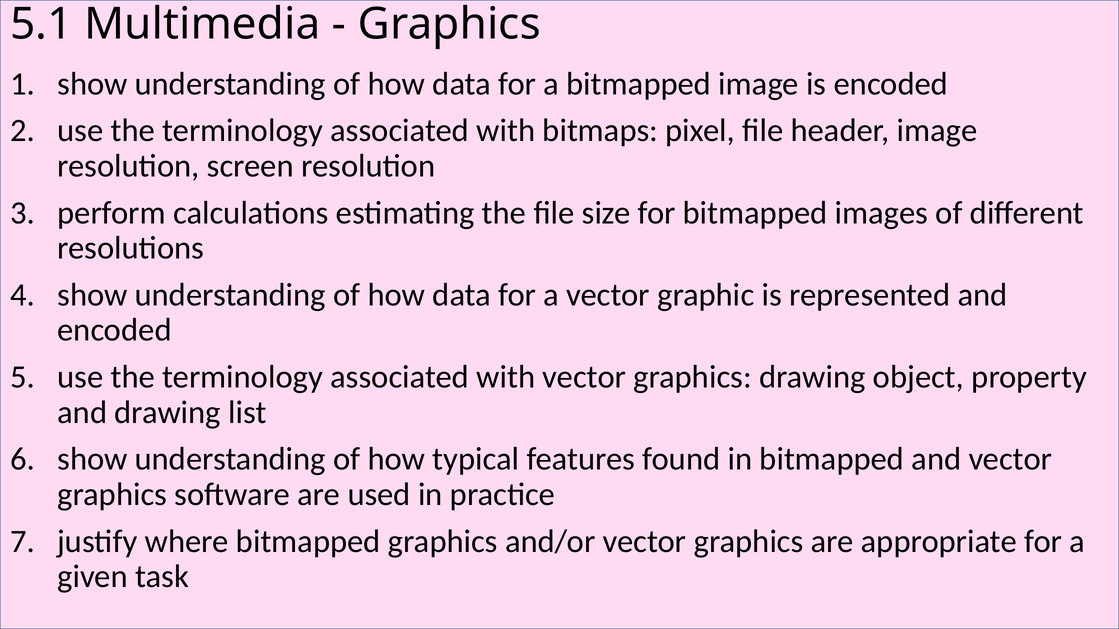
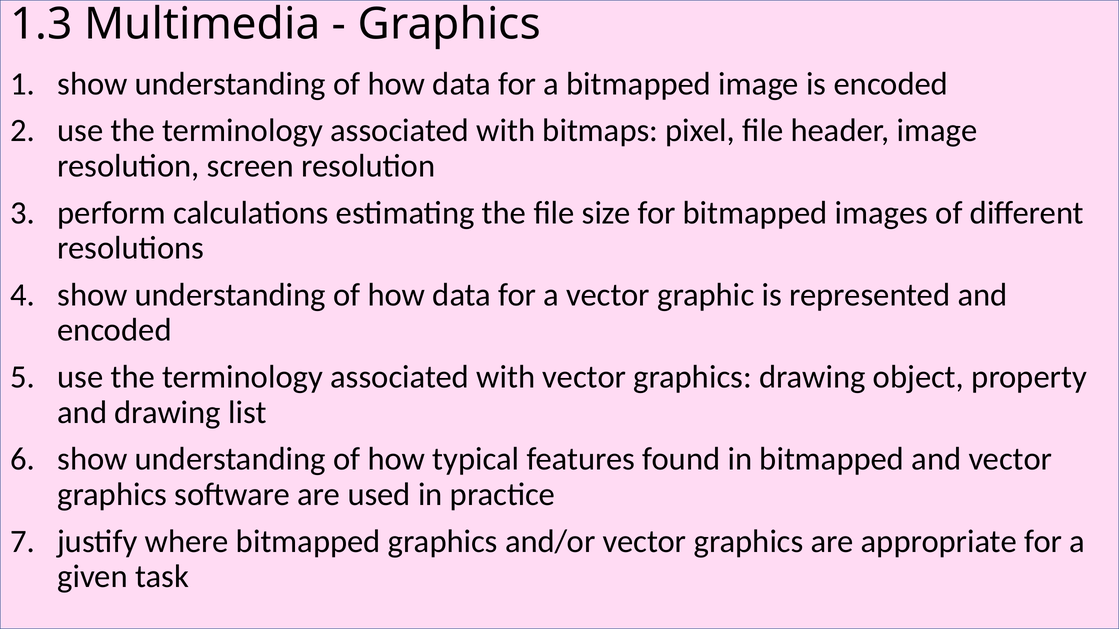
5.1: 5.1 -> 1.3
